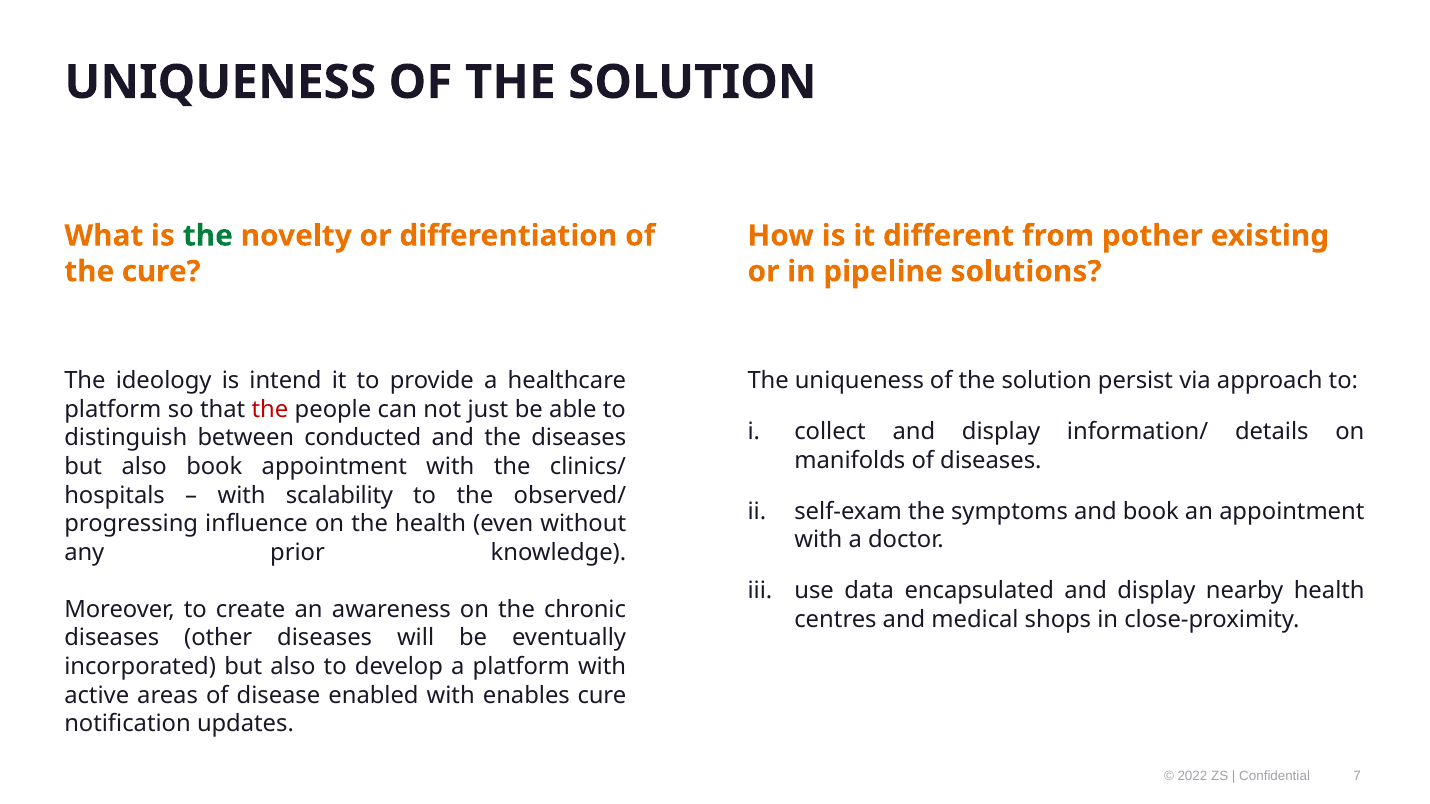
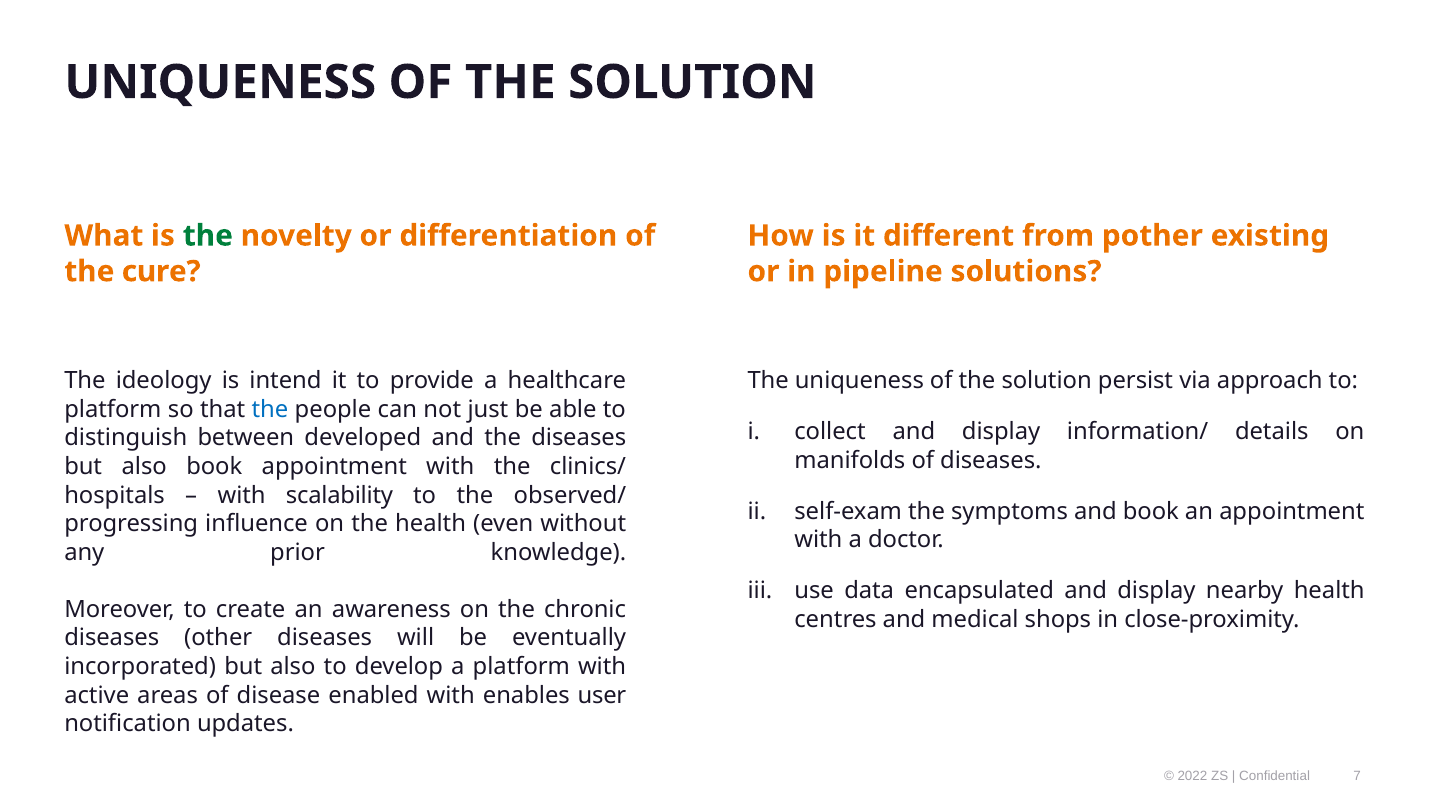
the at (270, 410) colour: red -> blue
conducted: conducted -> developed
enables cure: cure -> user
